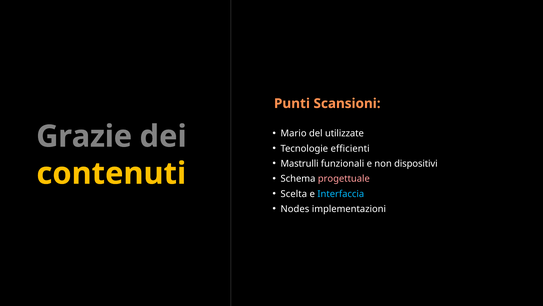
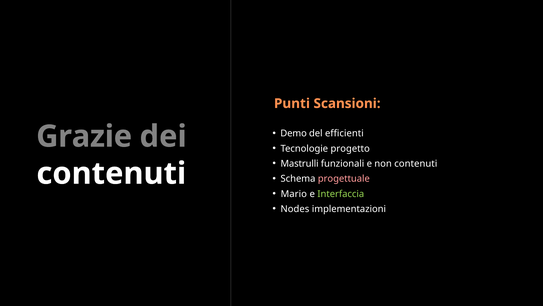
Mario: Mario -> Demo
utilizzate: utilizzate -> efficienti
efficienti: efficienti -> progetto
non dispositivi: dispositivi -> contenuti
contenuti at (111, 173) colour: yellow -> white
Scelta: Scelta -> Mario
Interfaccia colour: light blue -> light green
